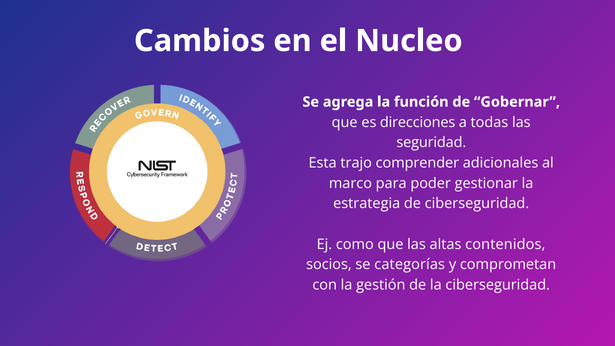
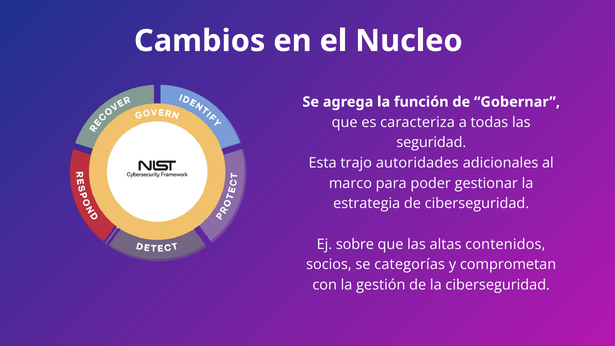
direcciones: direcciones -> caracteriza
comprender: comprender -> autoridades
como: como -> sobre
